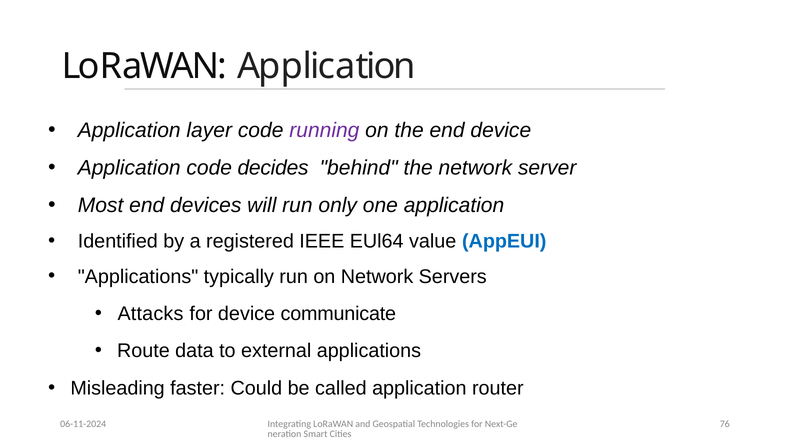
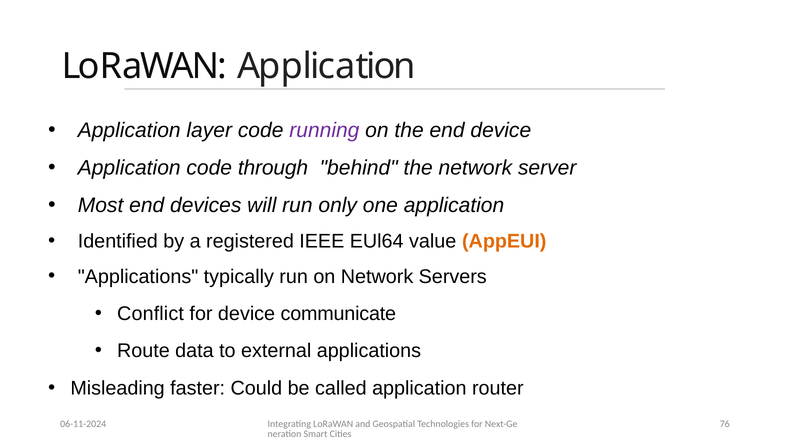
decides: decides -> through
AppEUI colour: blue -> orange
Attacks: Attacks -> Conflict
